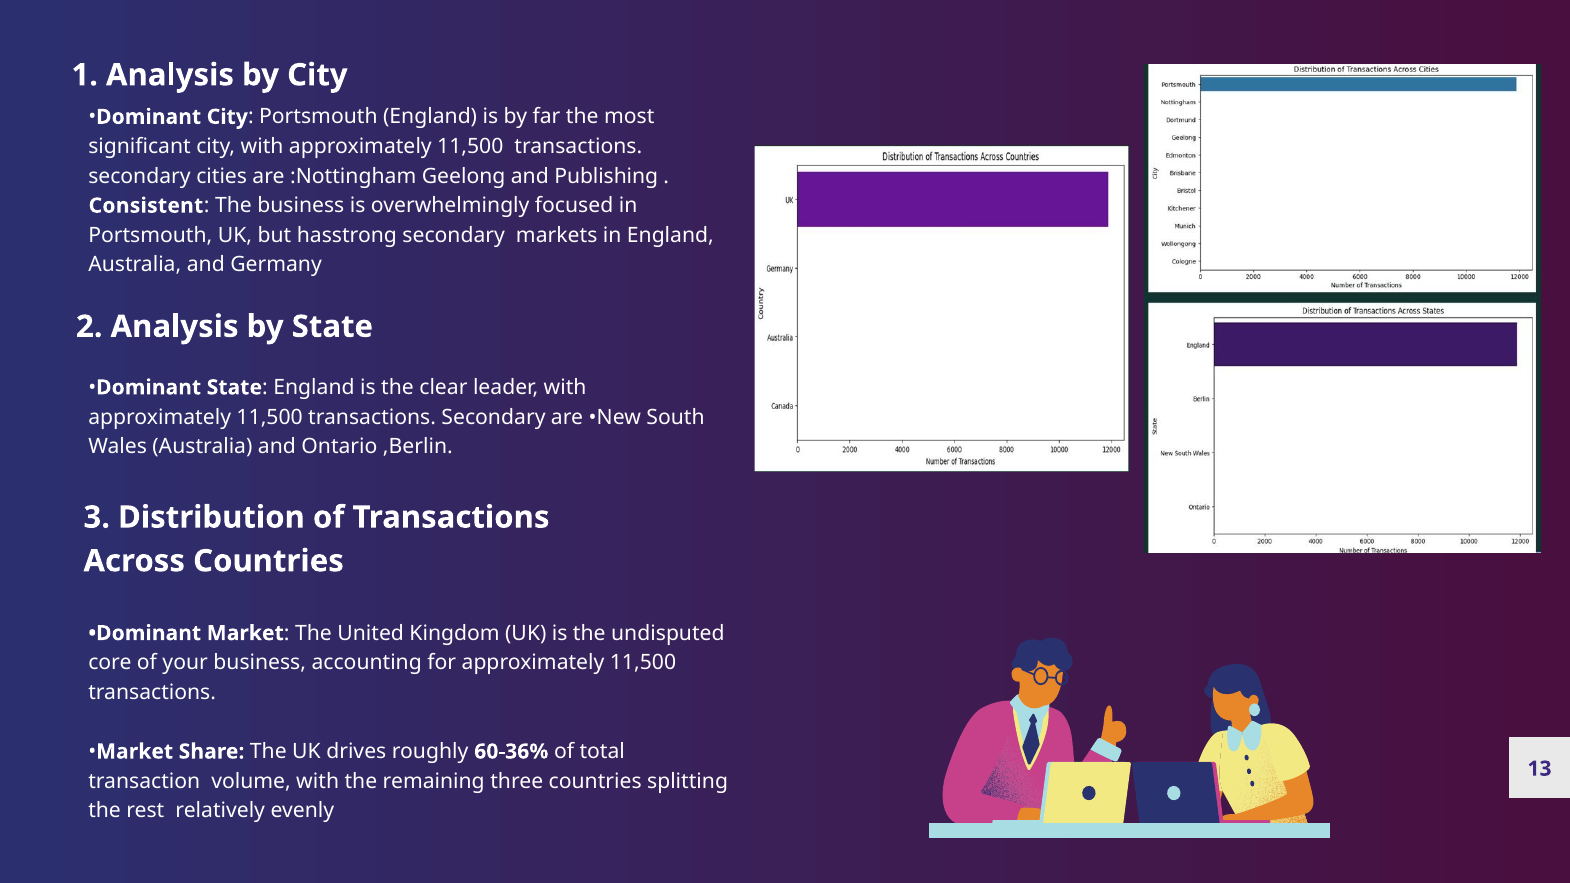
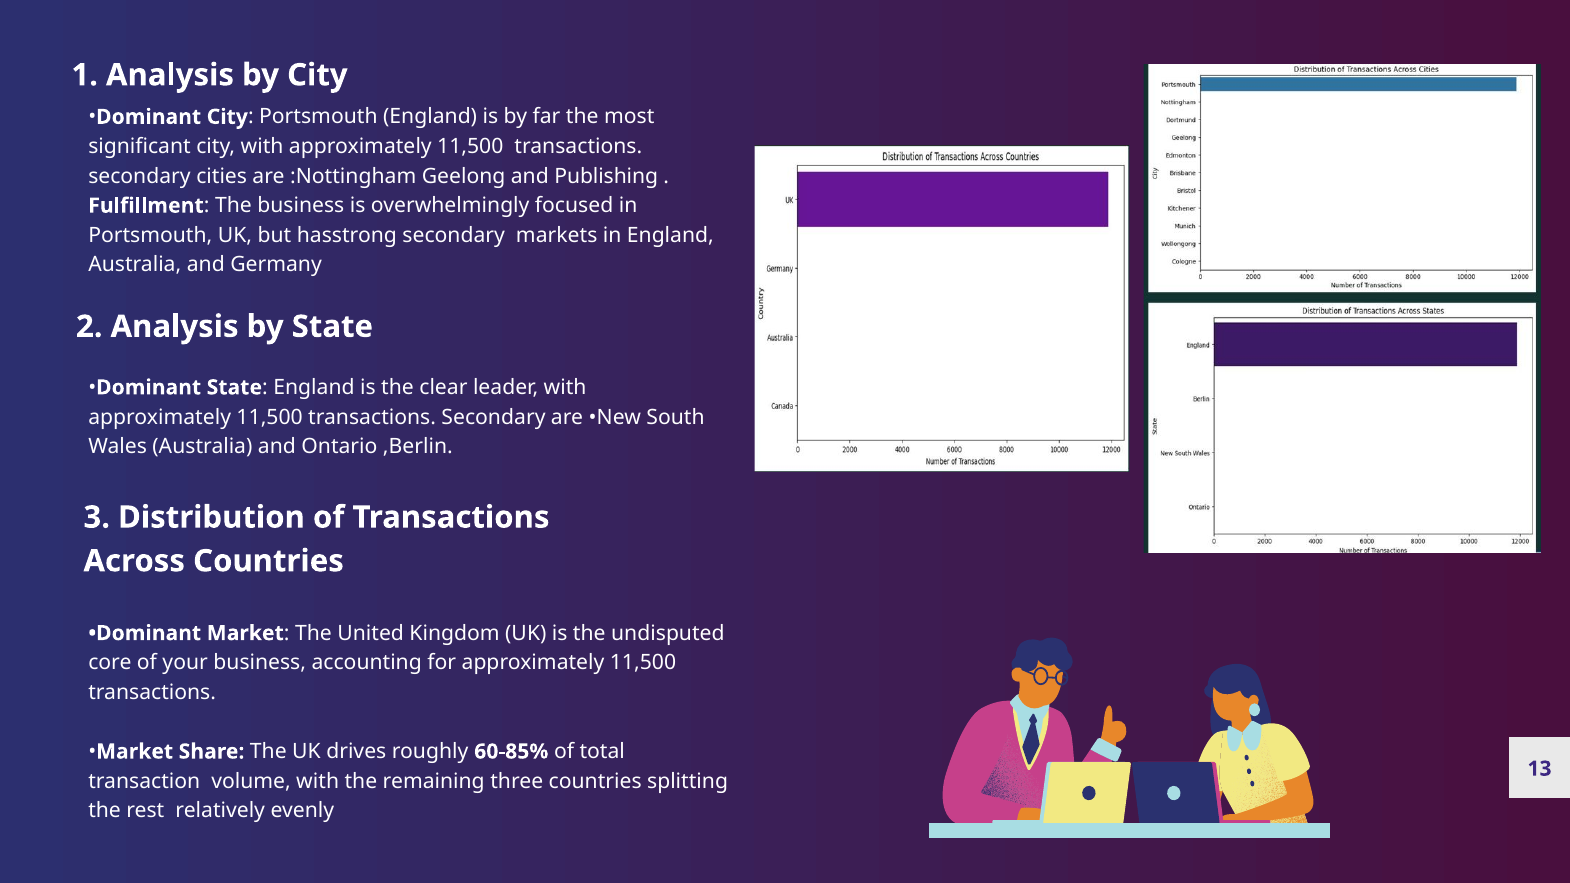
Consistent: Consistent -> Fulfillment
60-36%: 60-36% -> 60-85%
